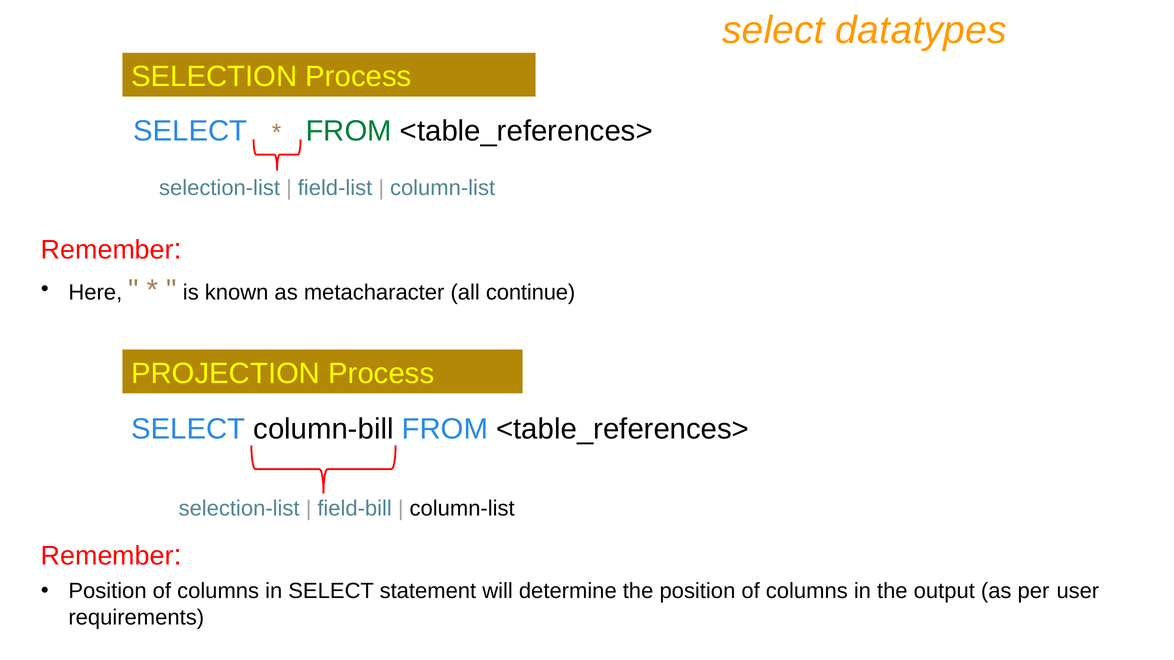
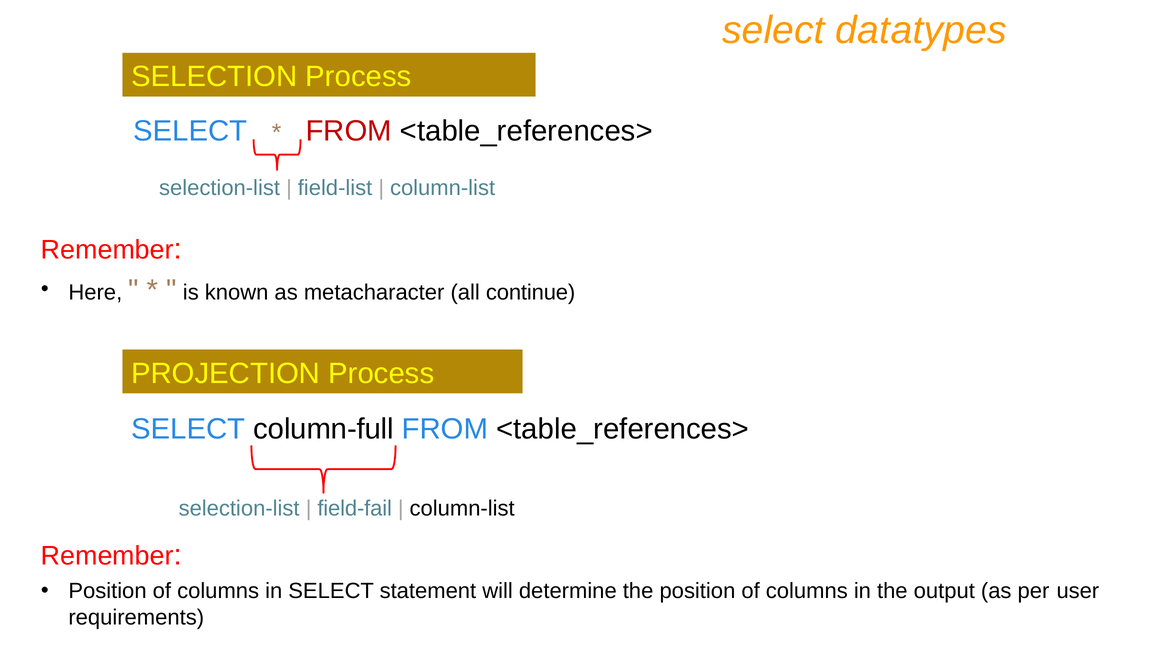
FROM at (349, 131) colour: green -> red
column-bill: column-bill -> column-full
field-bill: field-bill -> field-fail
